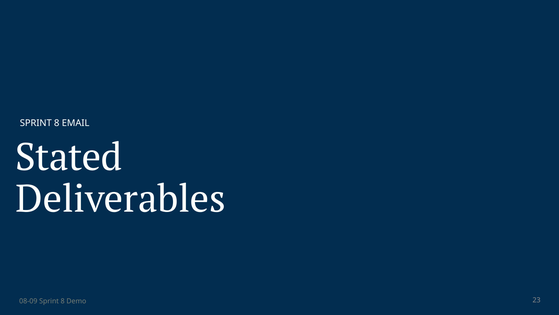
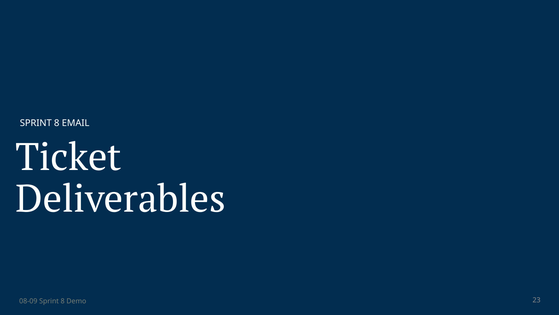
Stated: Stated -> Ticket
